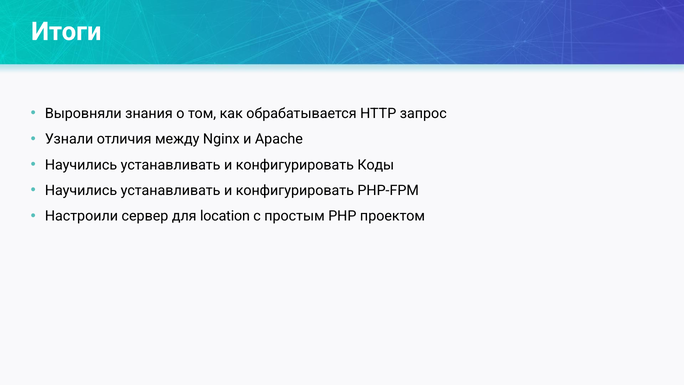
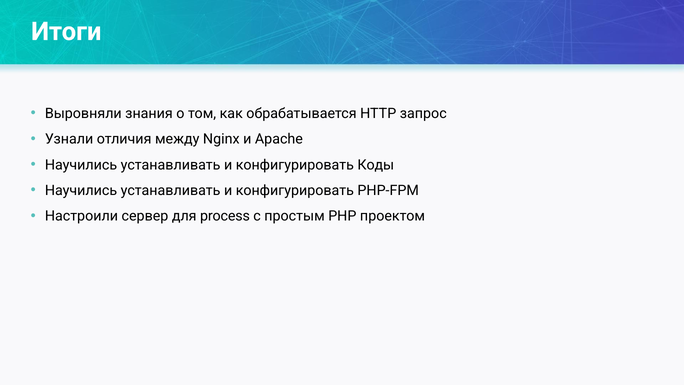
location: location -> process
